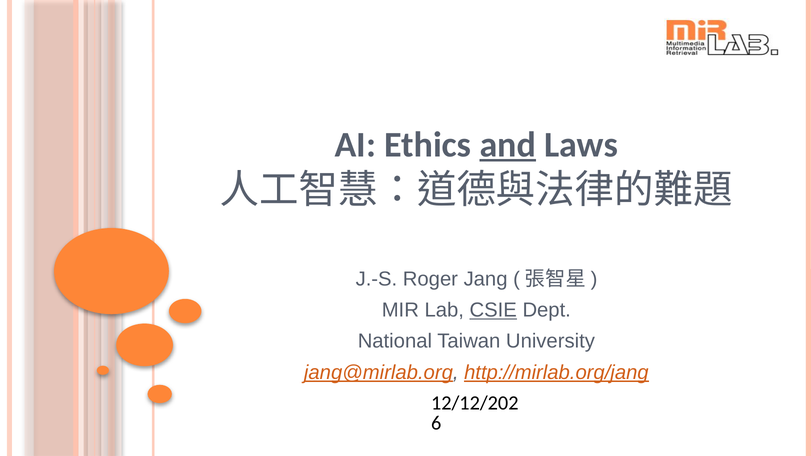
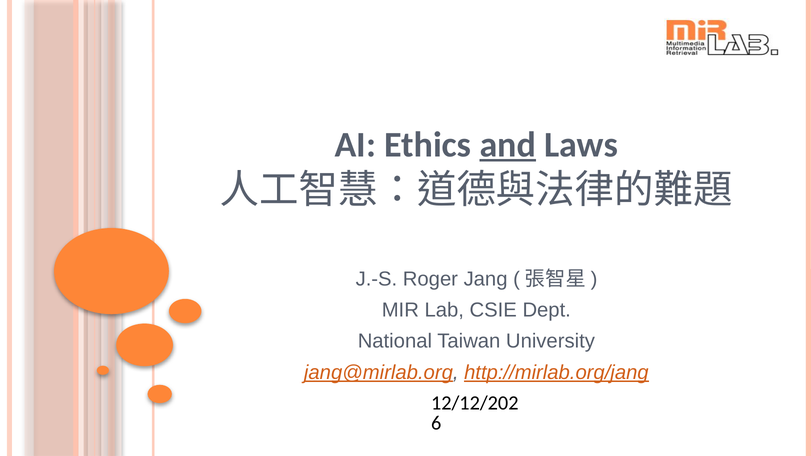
CSIE underline: present -> none
